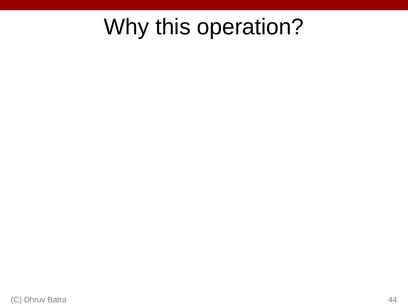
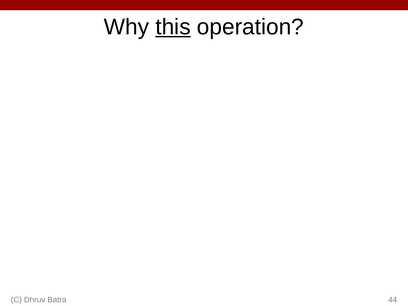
this underline: none -> present
